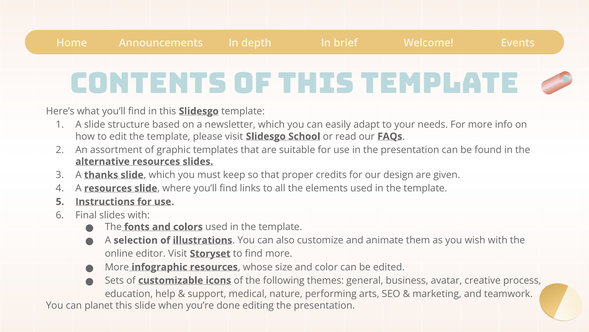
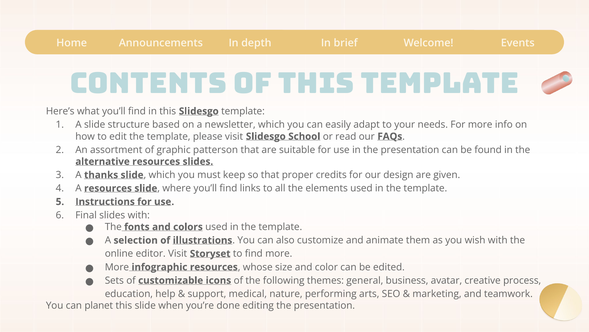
templates: templates -> patterson
